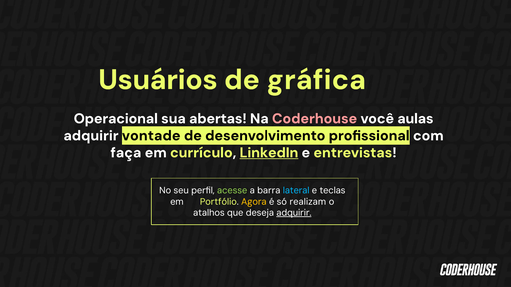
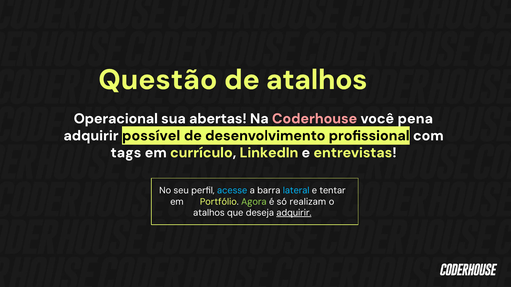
Usuários: Usuários -> Questão
de gráfica: gráfica -> atalhos
aulas: aulas -> pena
vontade: vontade -> possível
faça: faça -> tags
LinkedIn underline: present -> none
acesse colour: light green -> light blue
teclas: teclas -> tentar
Agora colour: yellow -> light green
